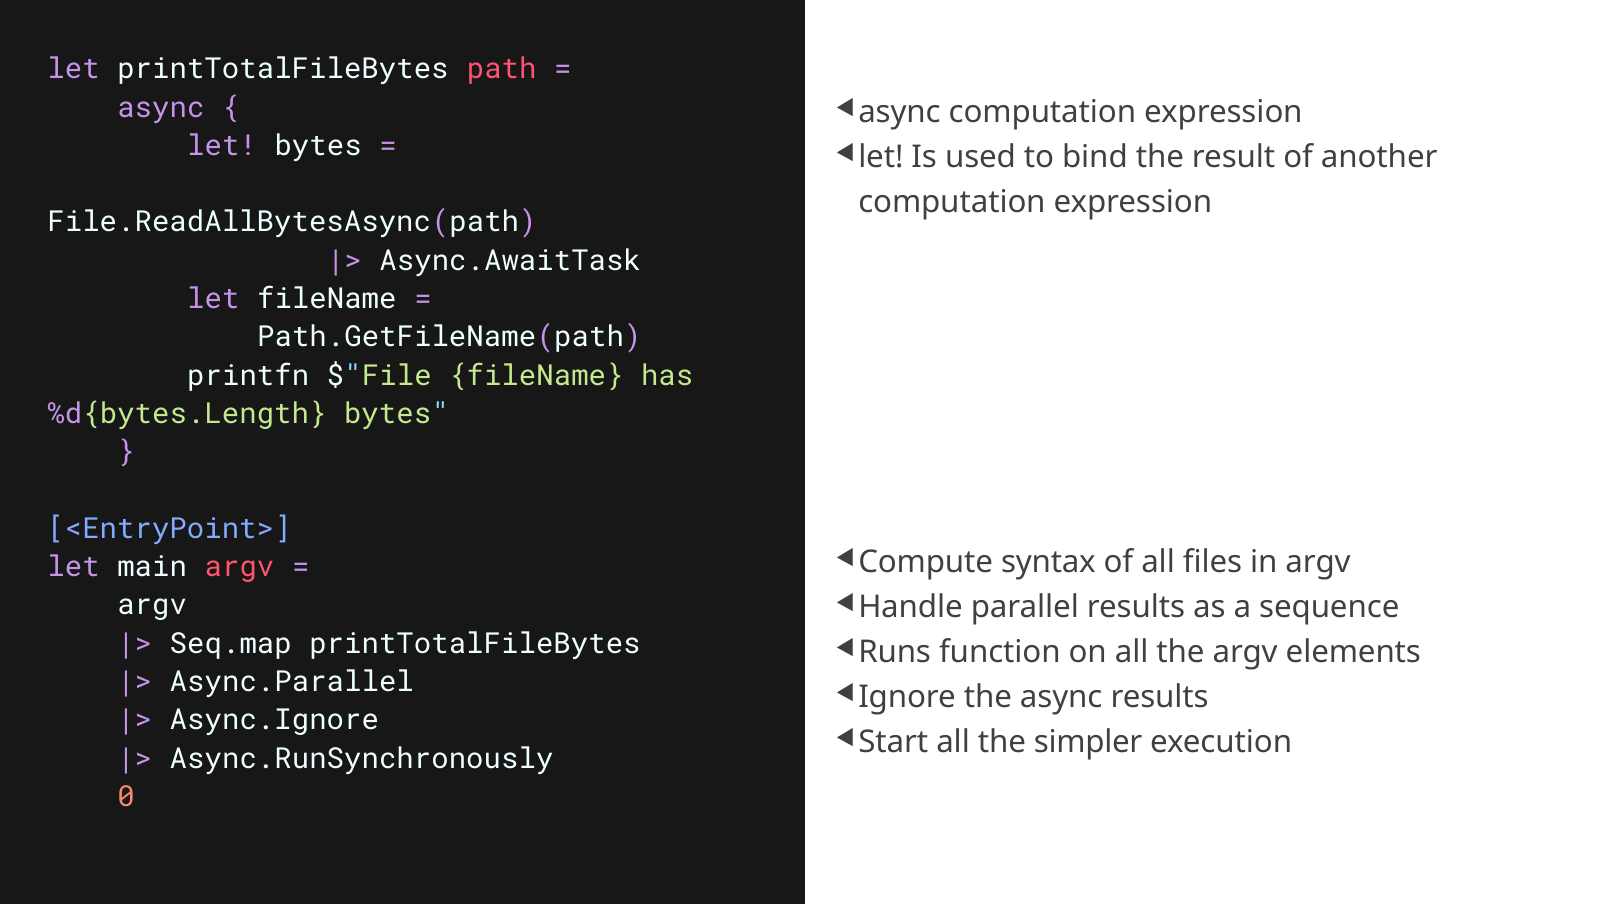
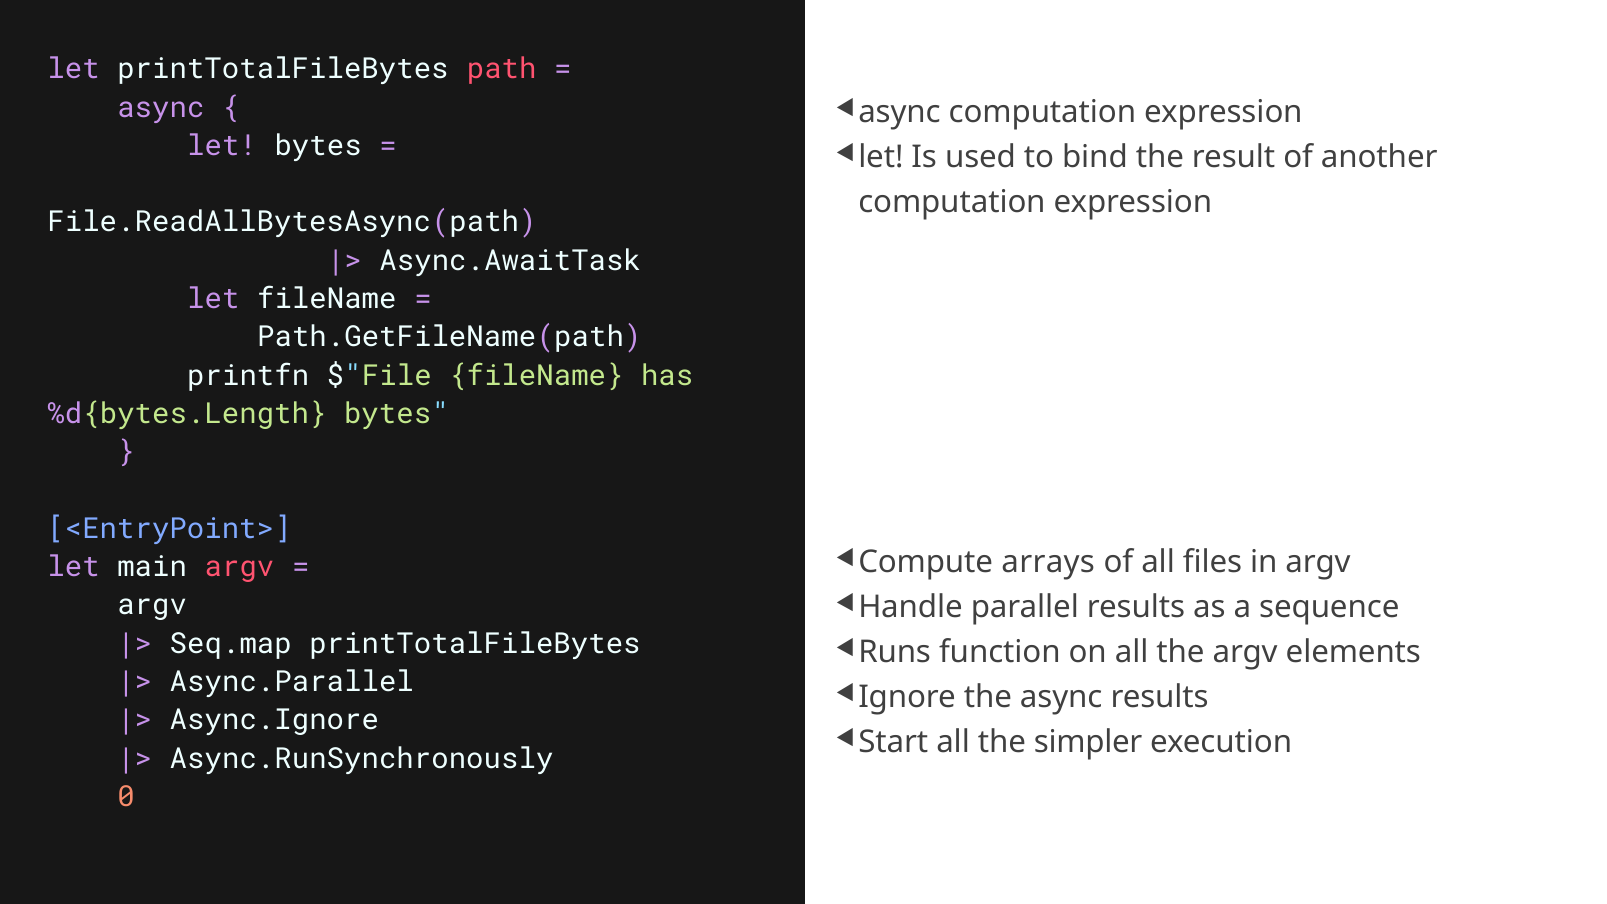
syntax: syntax -> arrays
